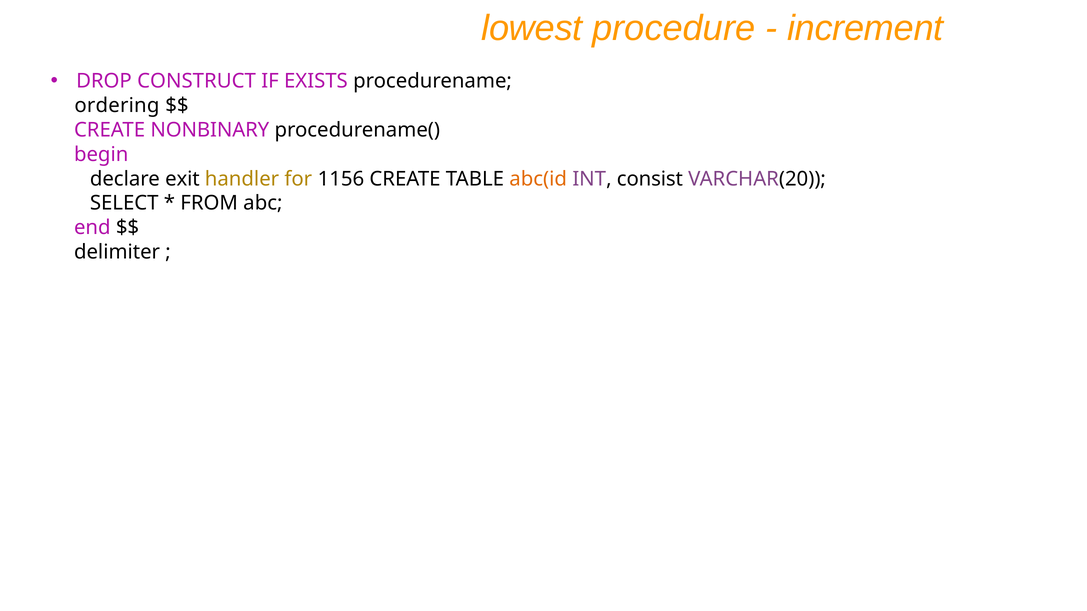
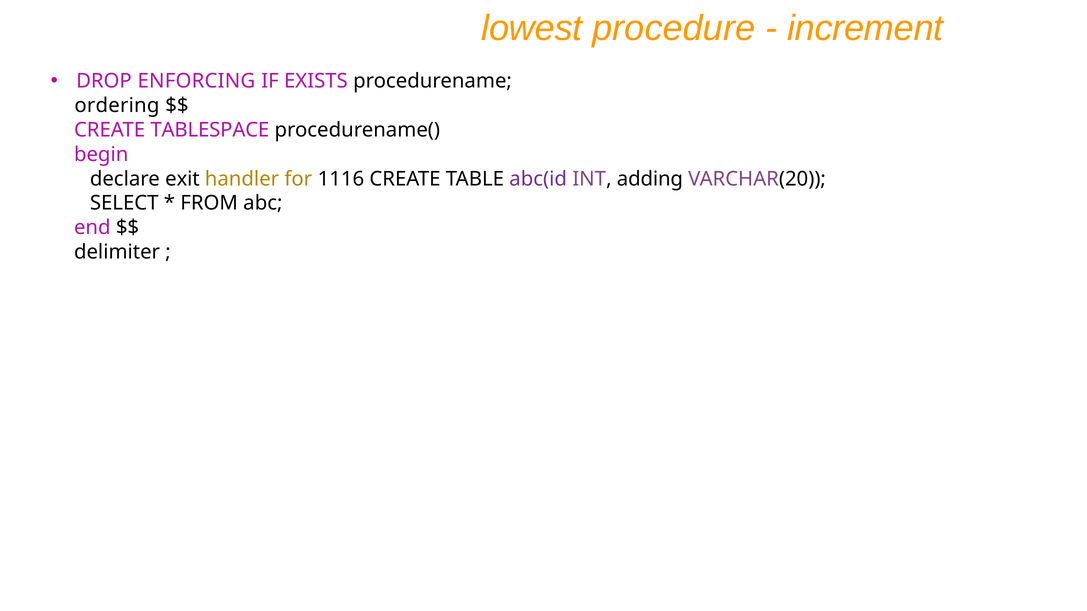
CONSTRUCT: CONSTRUCT -> ENFORCING
NONBINARY: NONBINARY -> TABLESPACE
1156: 1156 -> 1116
abc(id colour: orange -> purple
consist: consist -> adding
